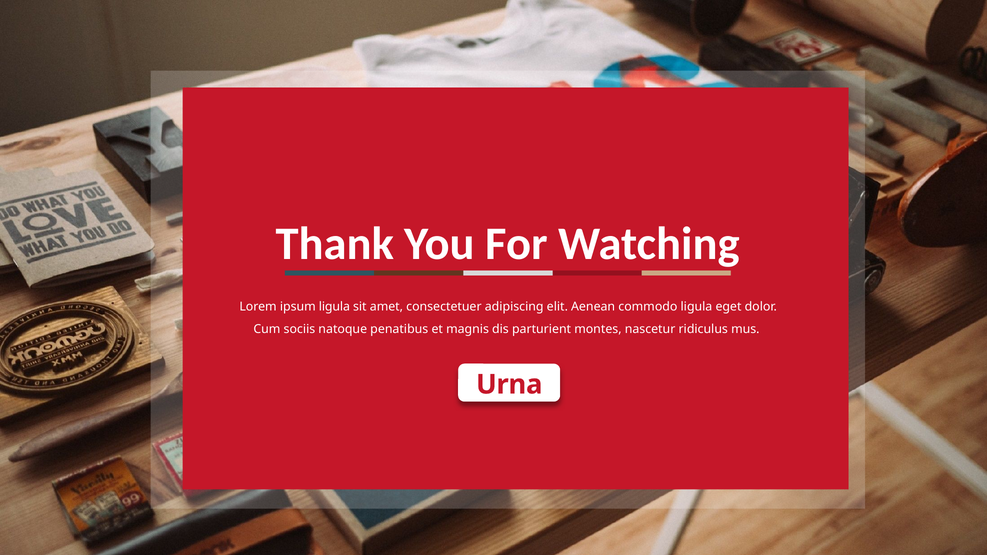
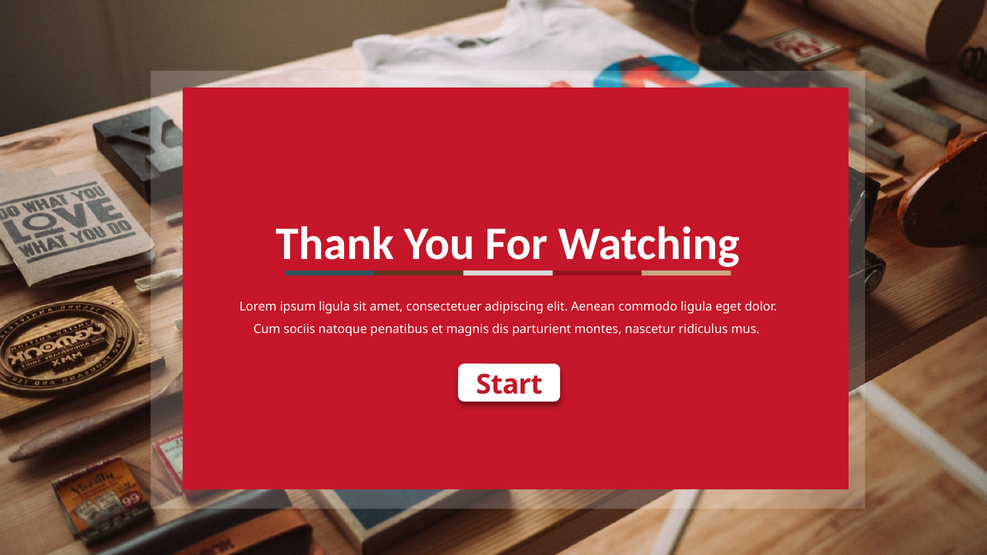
Urna: Urna -> Start
